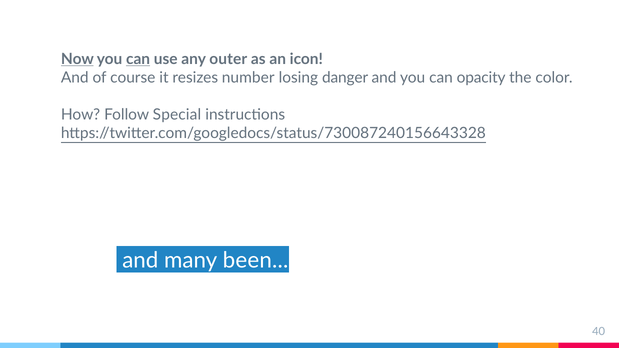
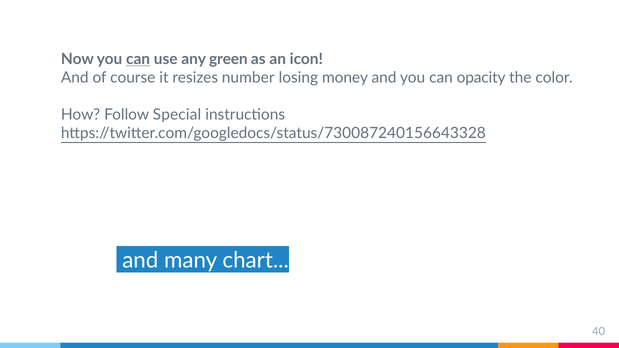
Now underline: present -> none
outer: outer -> green
danger: danger -> money
been: been -> chart
